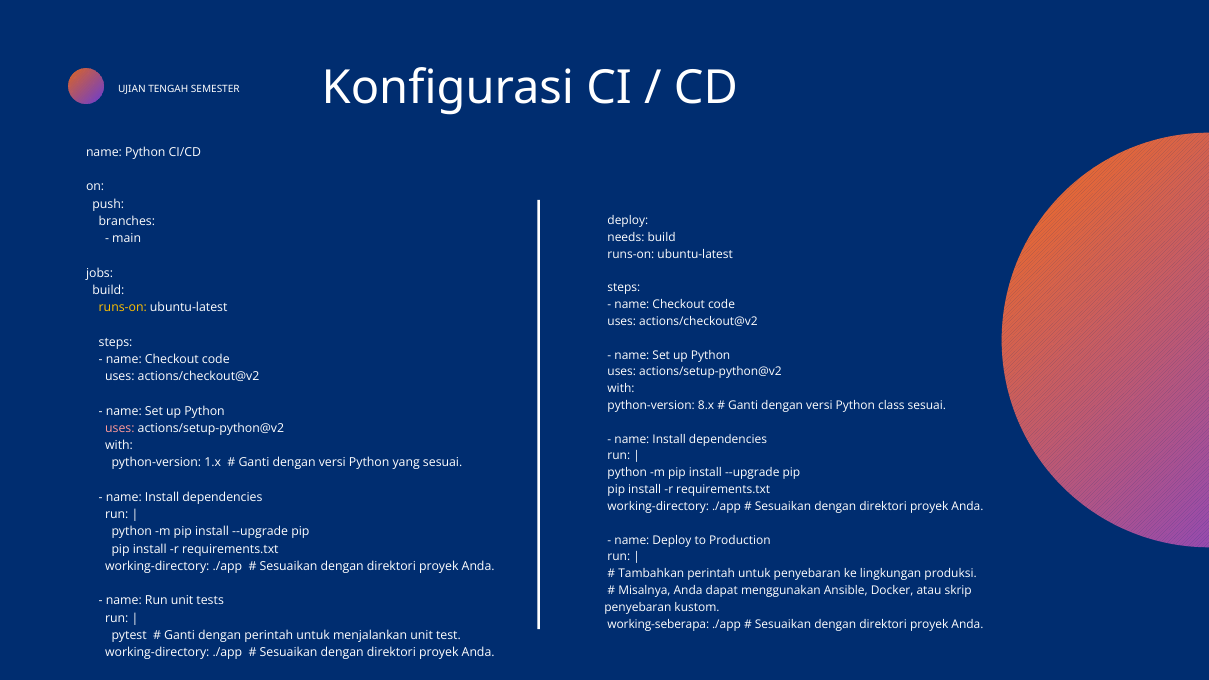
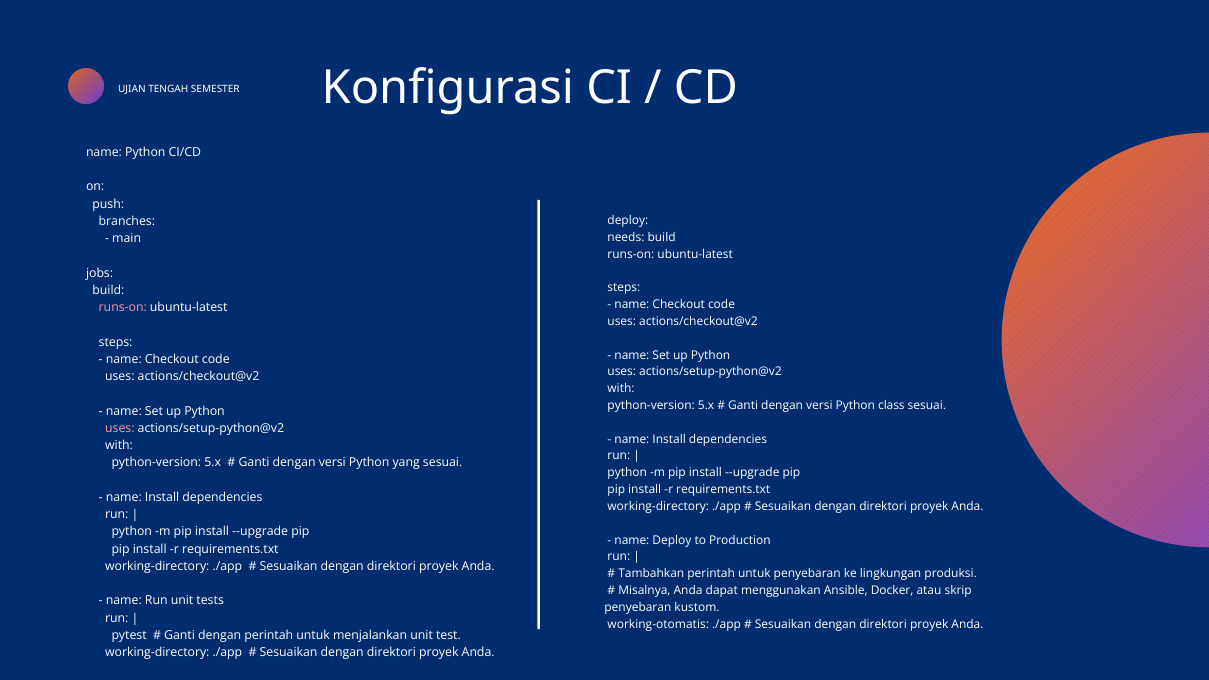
runs-on at (123, 308) colour: yellow -> pink
8.x at (706, 406): 8.x -> 5.x
1.x at (213, 463): 1.x -> 5.x
working-seberapa: working-seberapa -> working-otomatis
